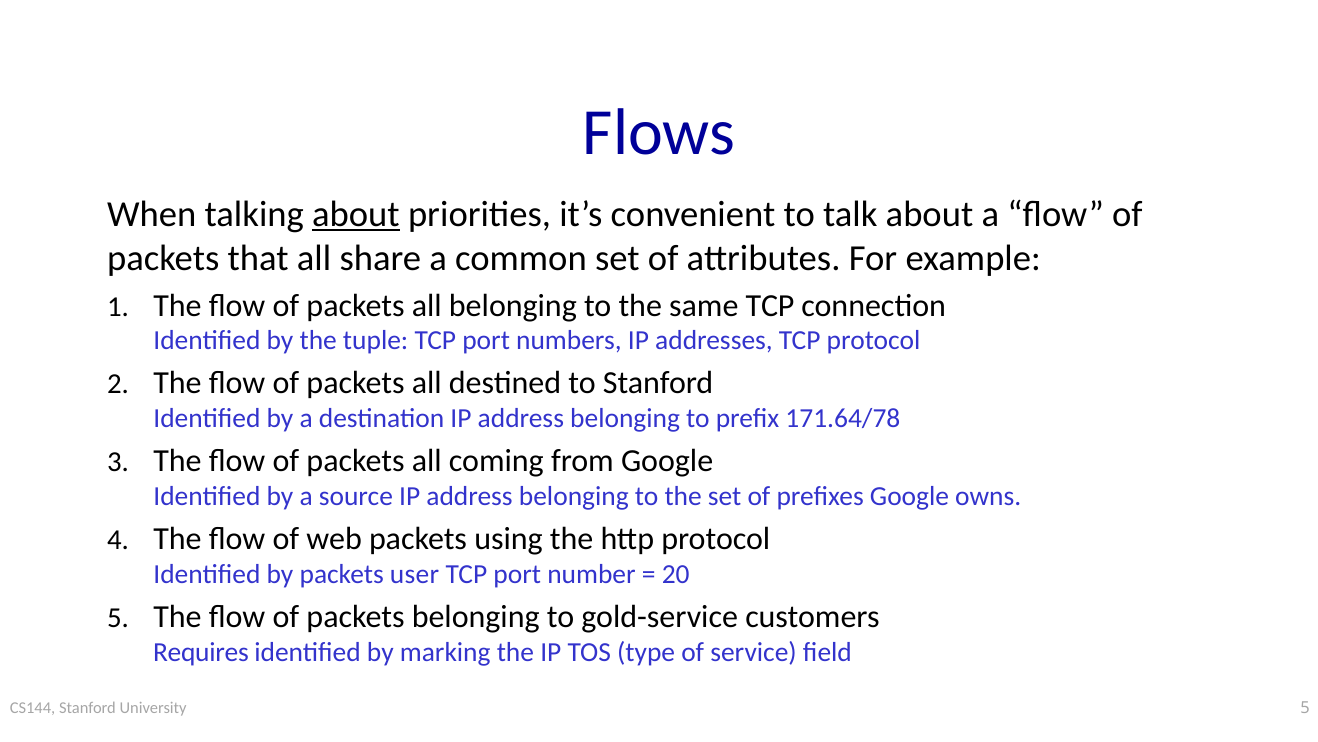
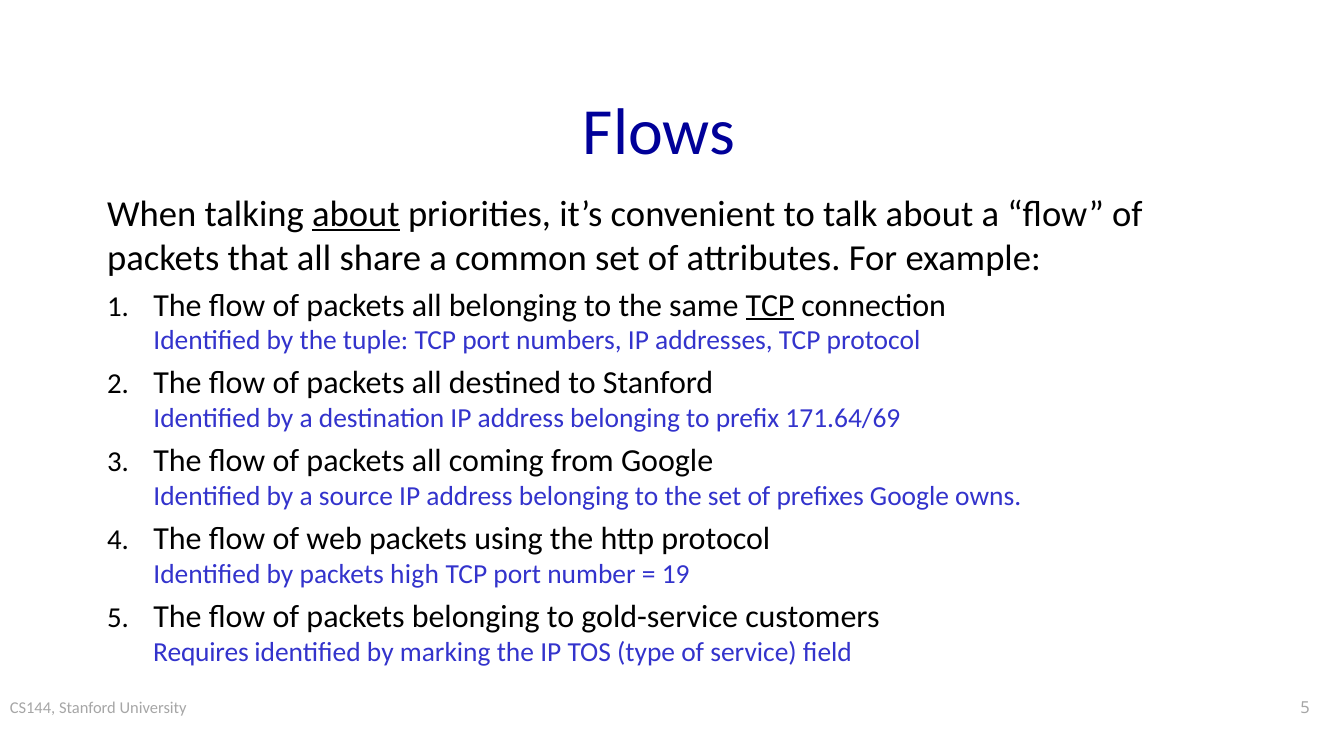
TCP at (770, 305) underline: none -> present
171.64/78: 171.64/78 -> 171.64/69
user: user -> high
20: 20 -> 19
